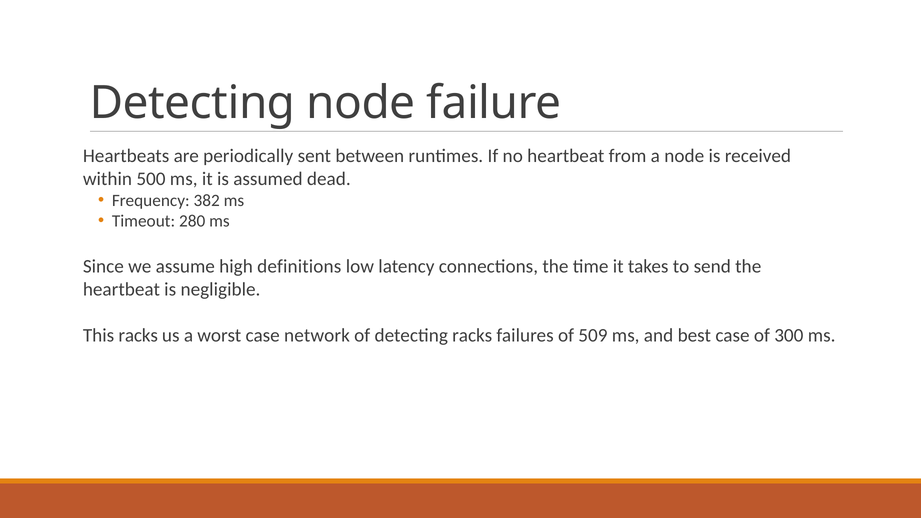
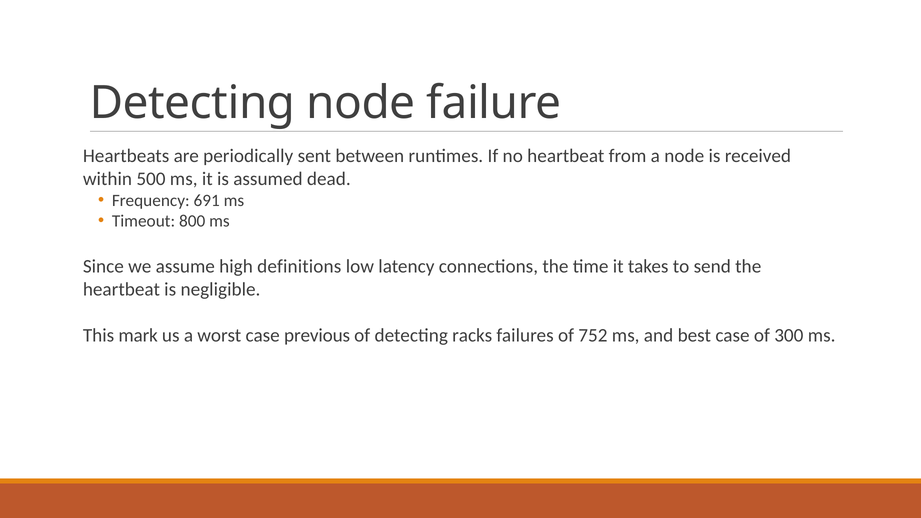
382: 382 -> 691
280: 280 -> 800
This racks: racks -> mark
network: network -> previous
509: 509 -> 752
